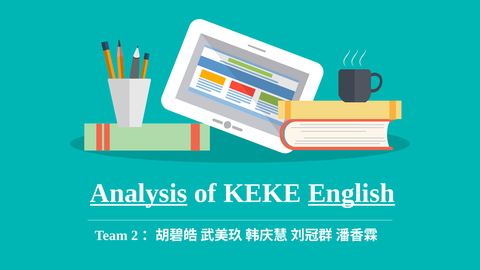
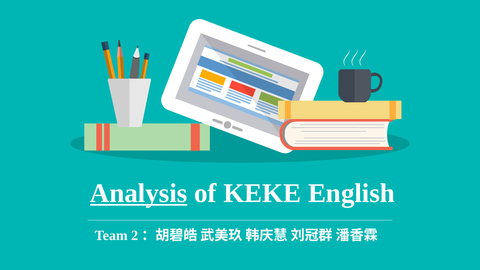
English underline: present -> none
